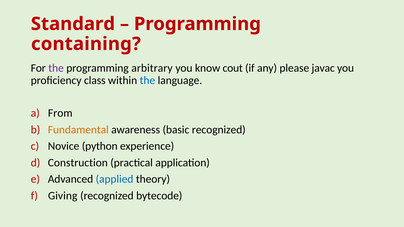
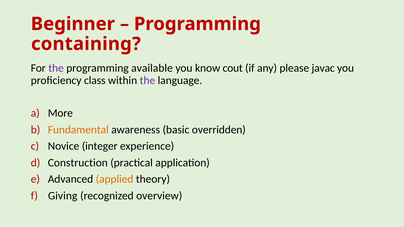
Standard: Standard -> Beginner
arbitrary: arbitrary -> available
the at (147, 80) colour: blue -> purple
From: From -> More
basic recognized: recognized -> overridden
python: python -> integer
applied colour: blue -> orange
bytecode: bytecode -> overview
